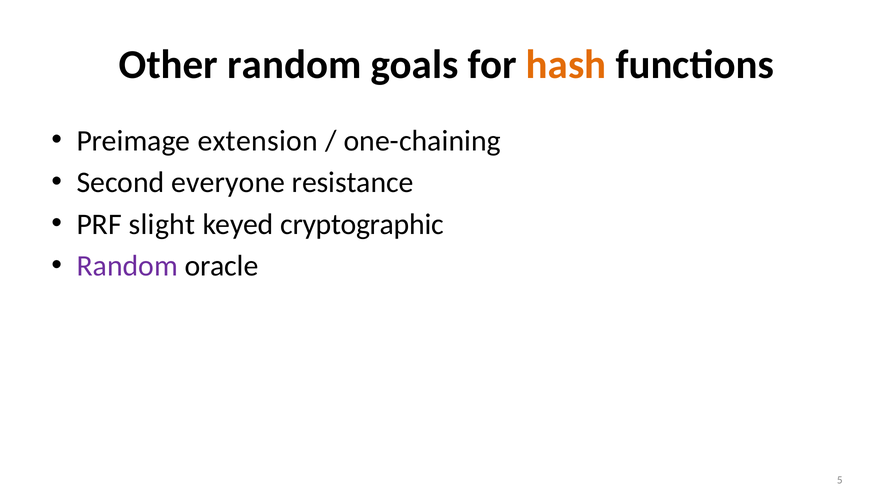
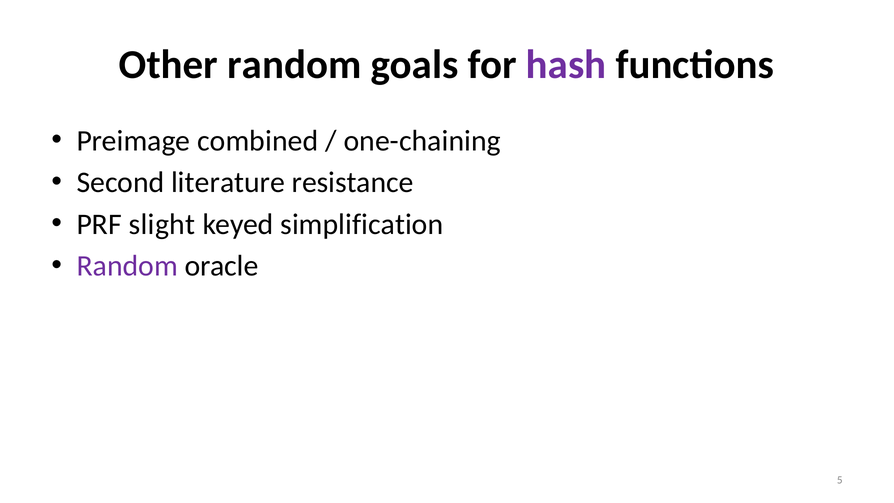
hash colour: orange -> purple
extension: extension -> combined
everyone: everyone -> literature
cryptographic: cryptographic -> simplification
